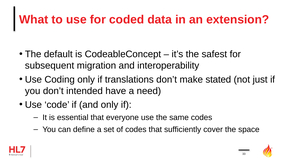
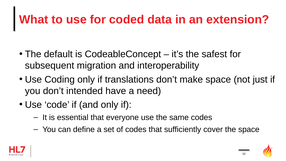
make stated: stated -> space
